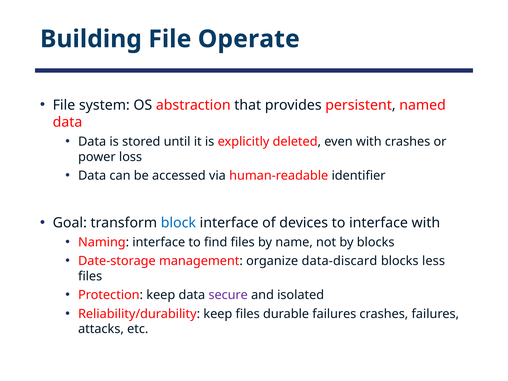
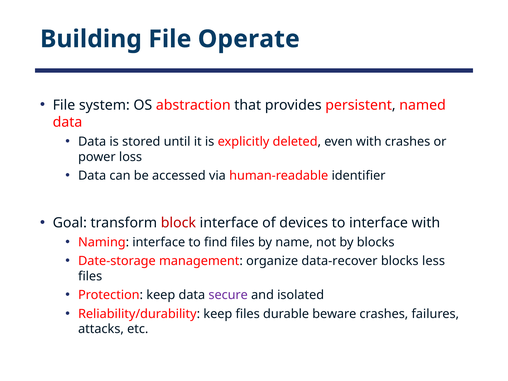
block colour: blue -> red
data-discard: data-discard -> data-recover
durable failures: failures -> beware
